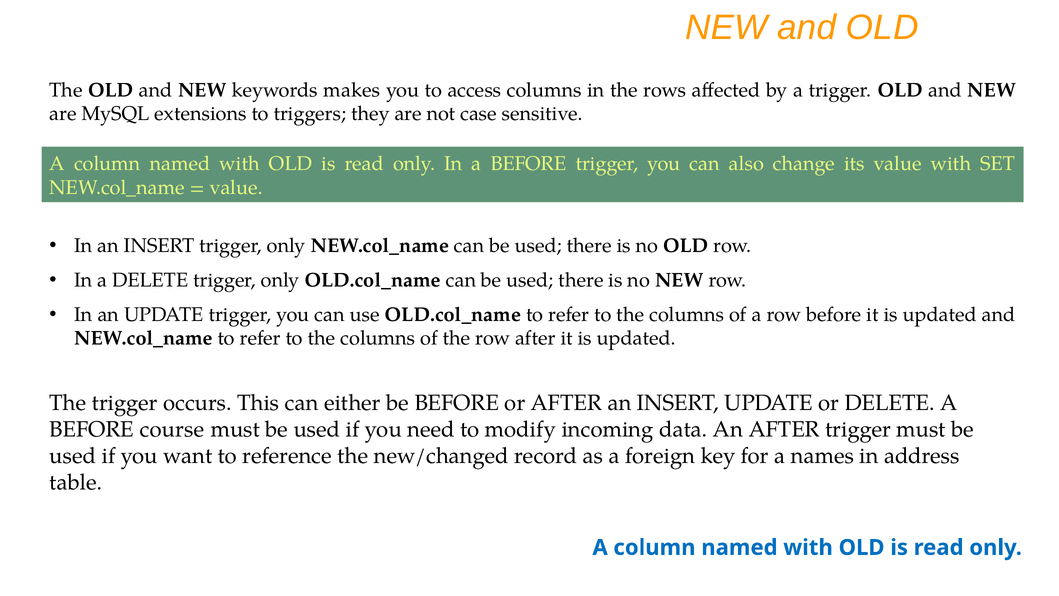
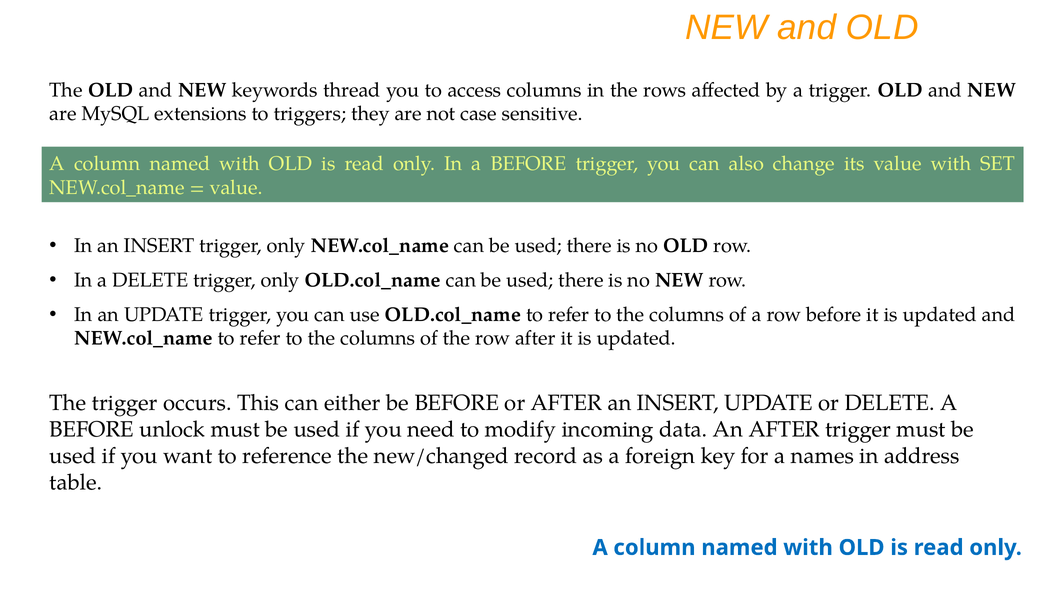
makes: makes -> thread
course: course -> unlock
